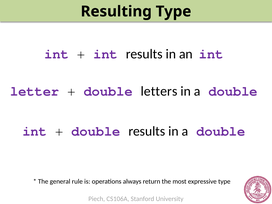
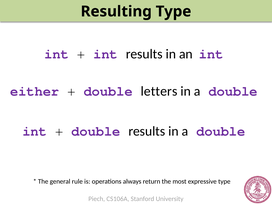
letter: letter -> either
